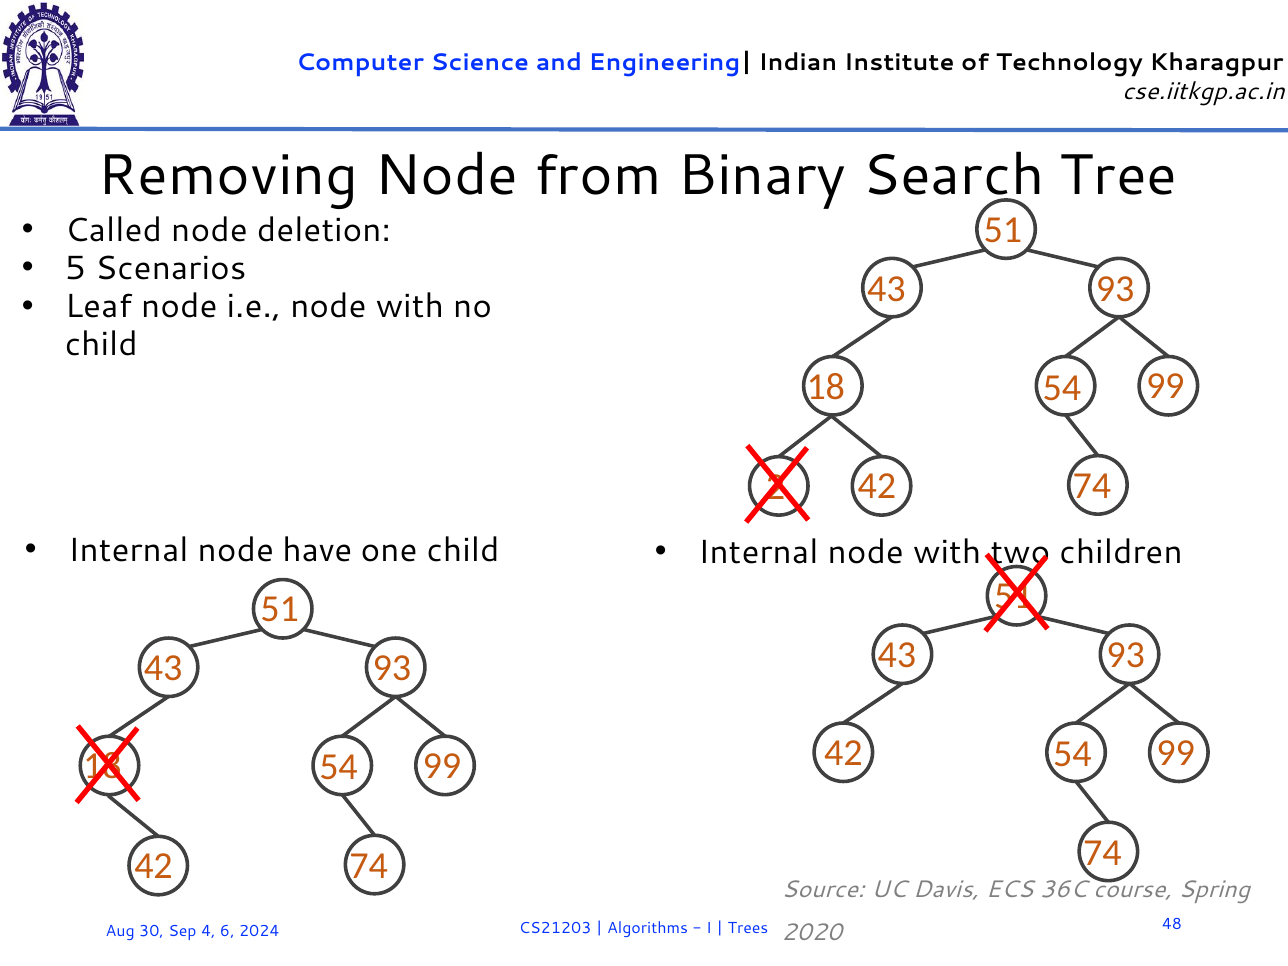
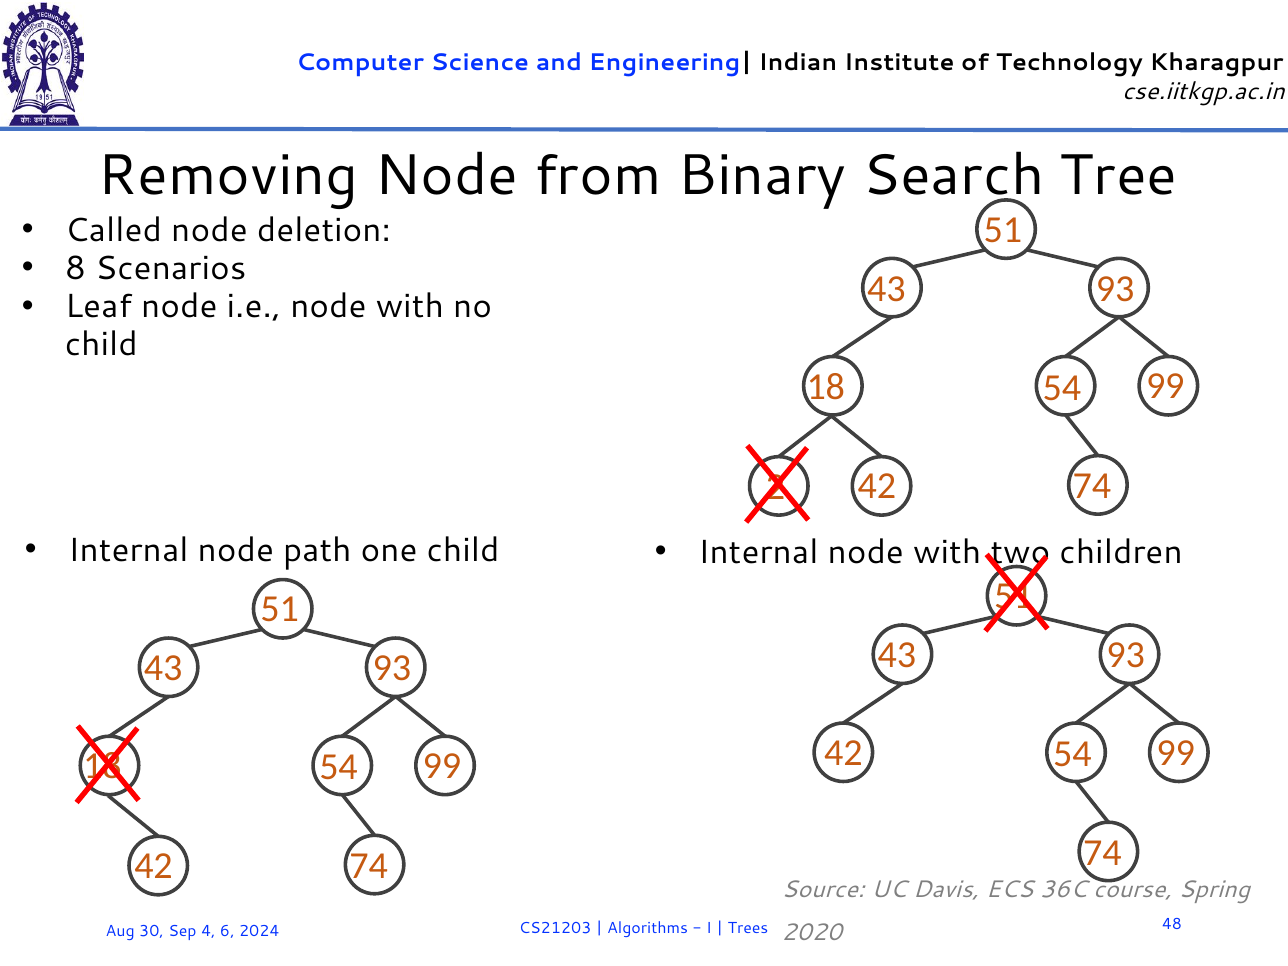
5: 5 -> 8
have: have -> path
